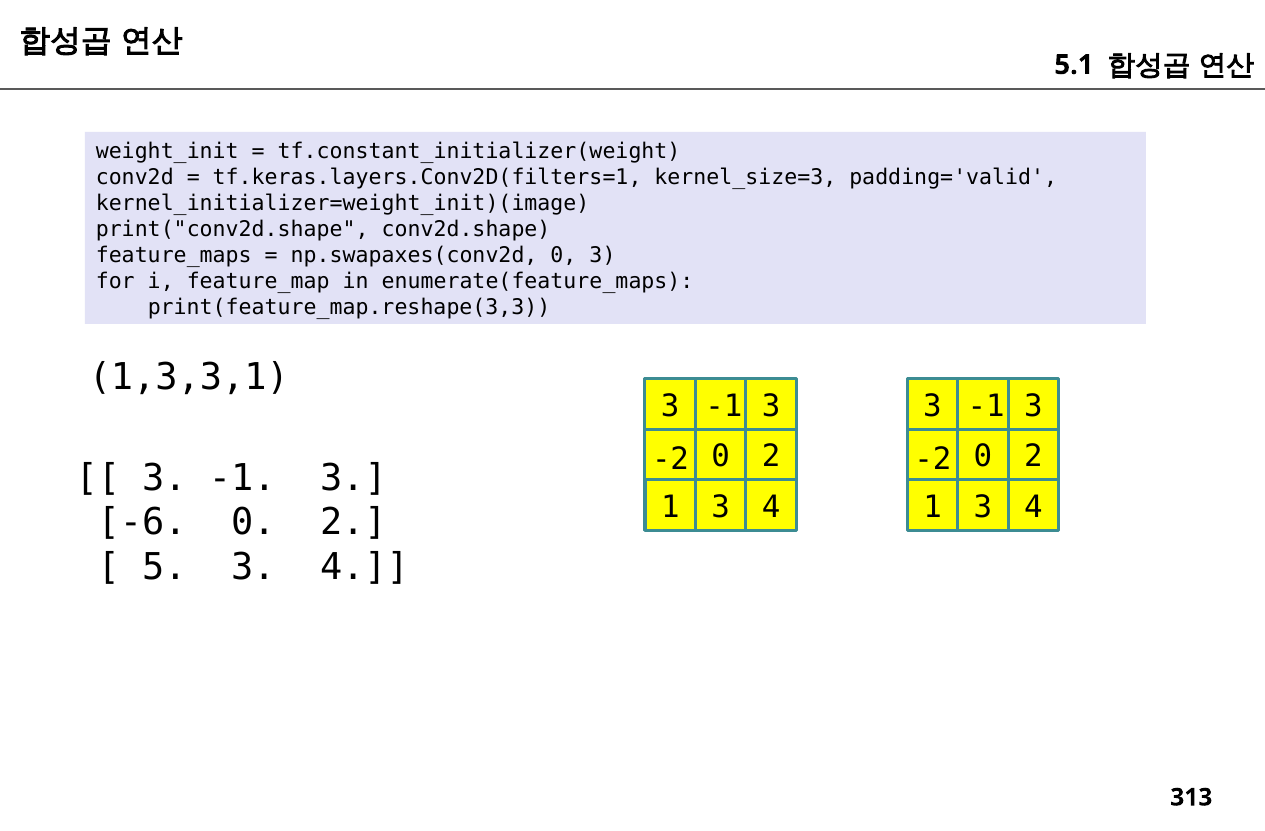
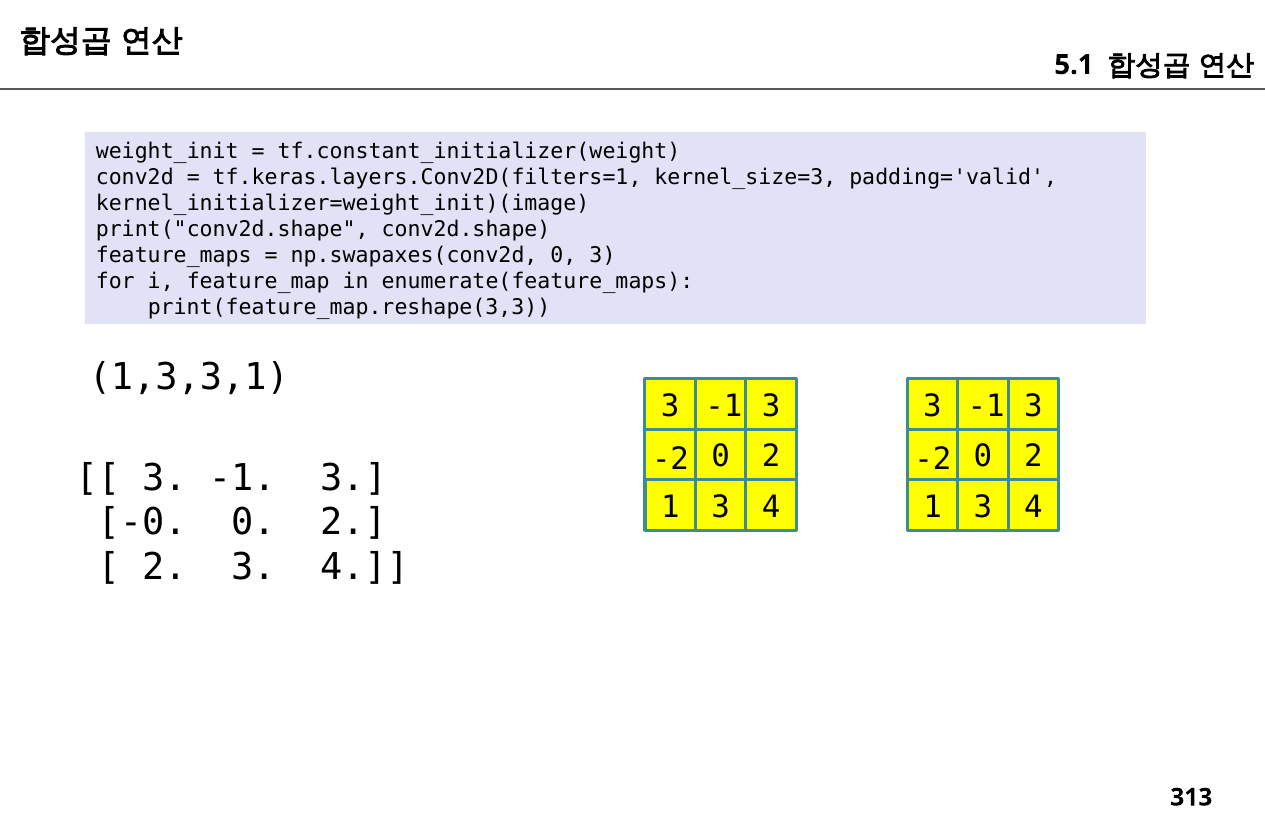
-6: -6 -> -0
5 at (164, 567): 5 -> 2
